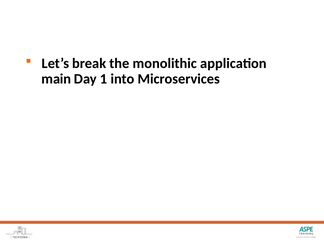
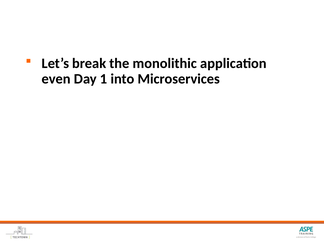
main: main -> even
